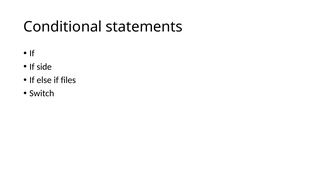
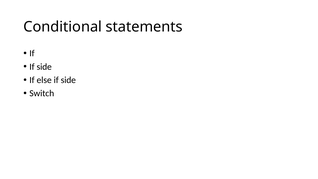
else if files: files -> side
